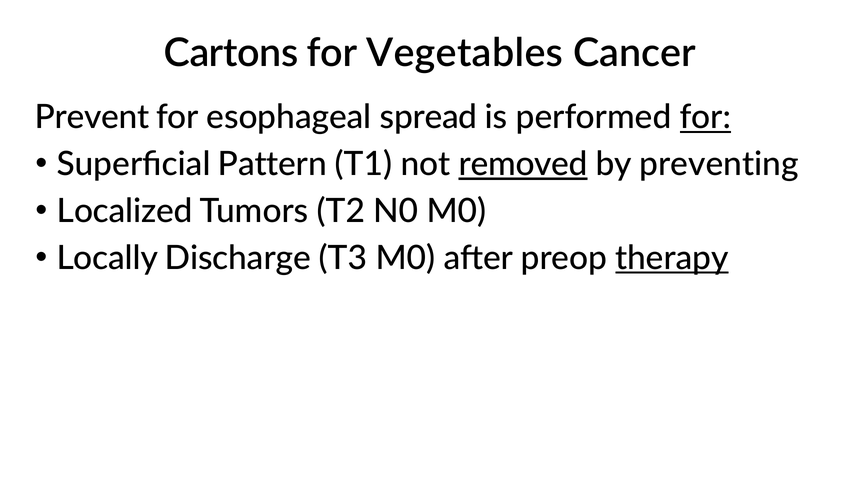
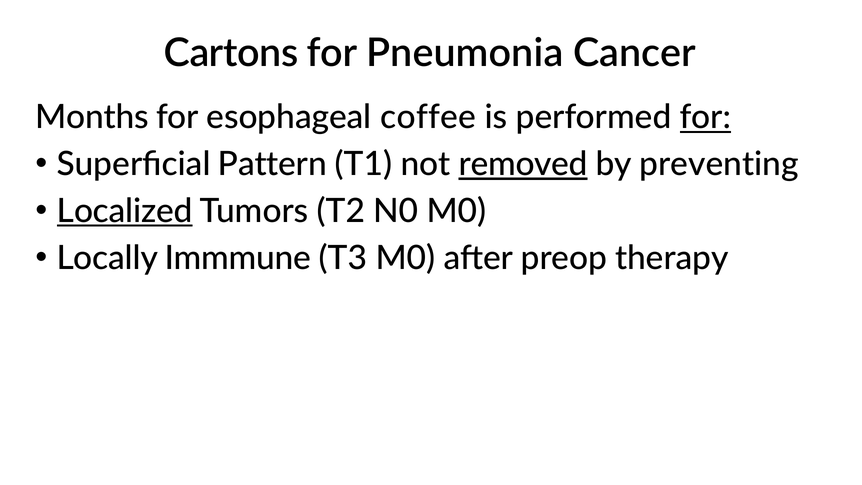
Vegetables: Vegetables -> Pneumonia
Prevent: Prevent -> Months
spread: spread -> coffee
Localized underline: none -> present
Discharge: Discharge -> Immmune
therapy underline: present -> none
